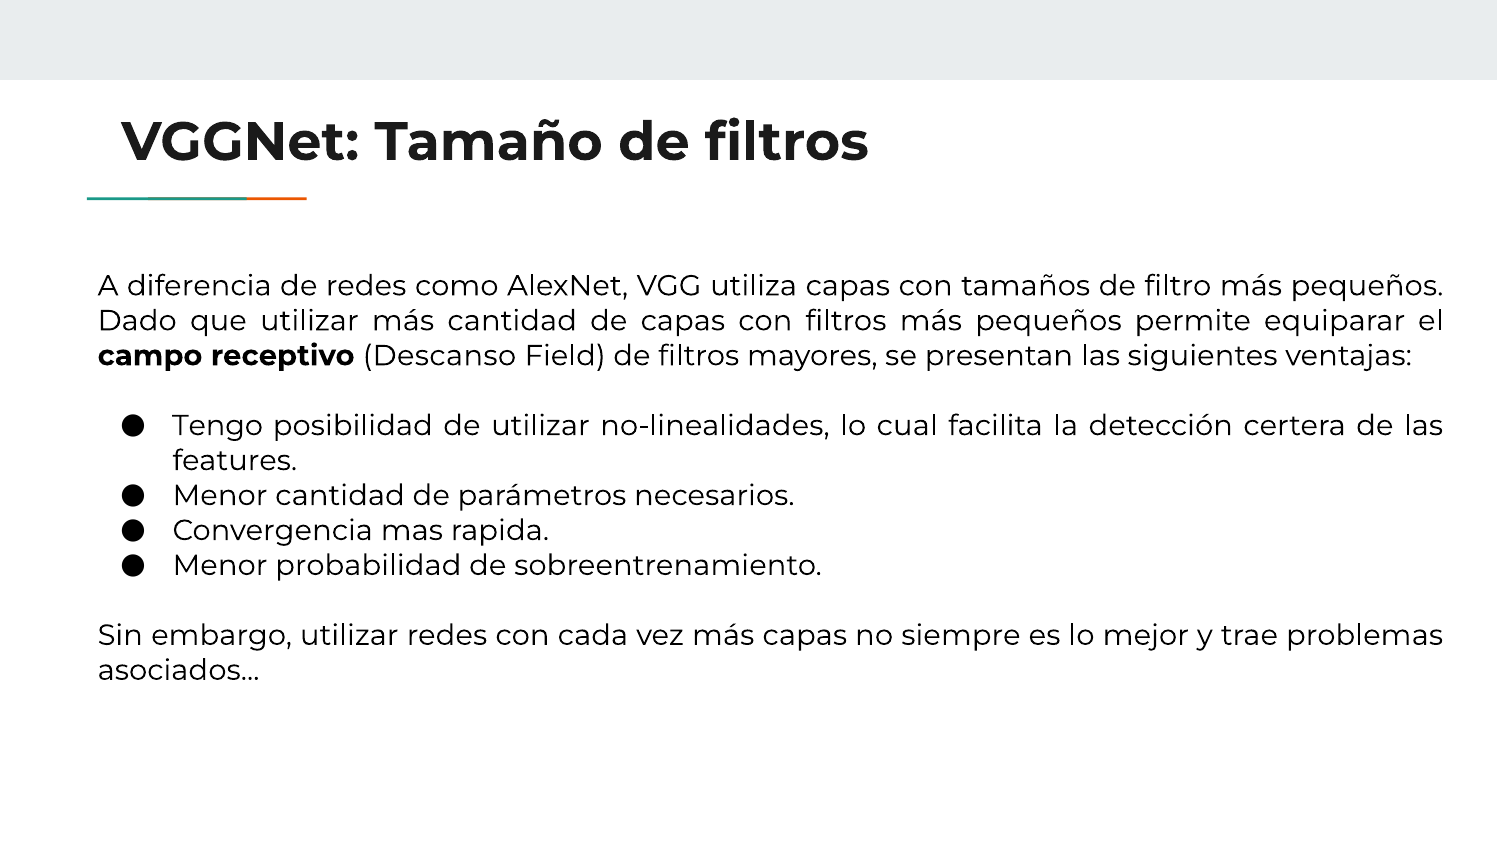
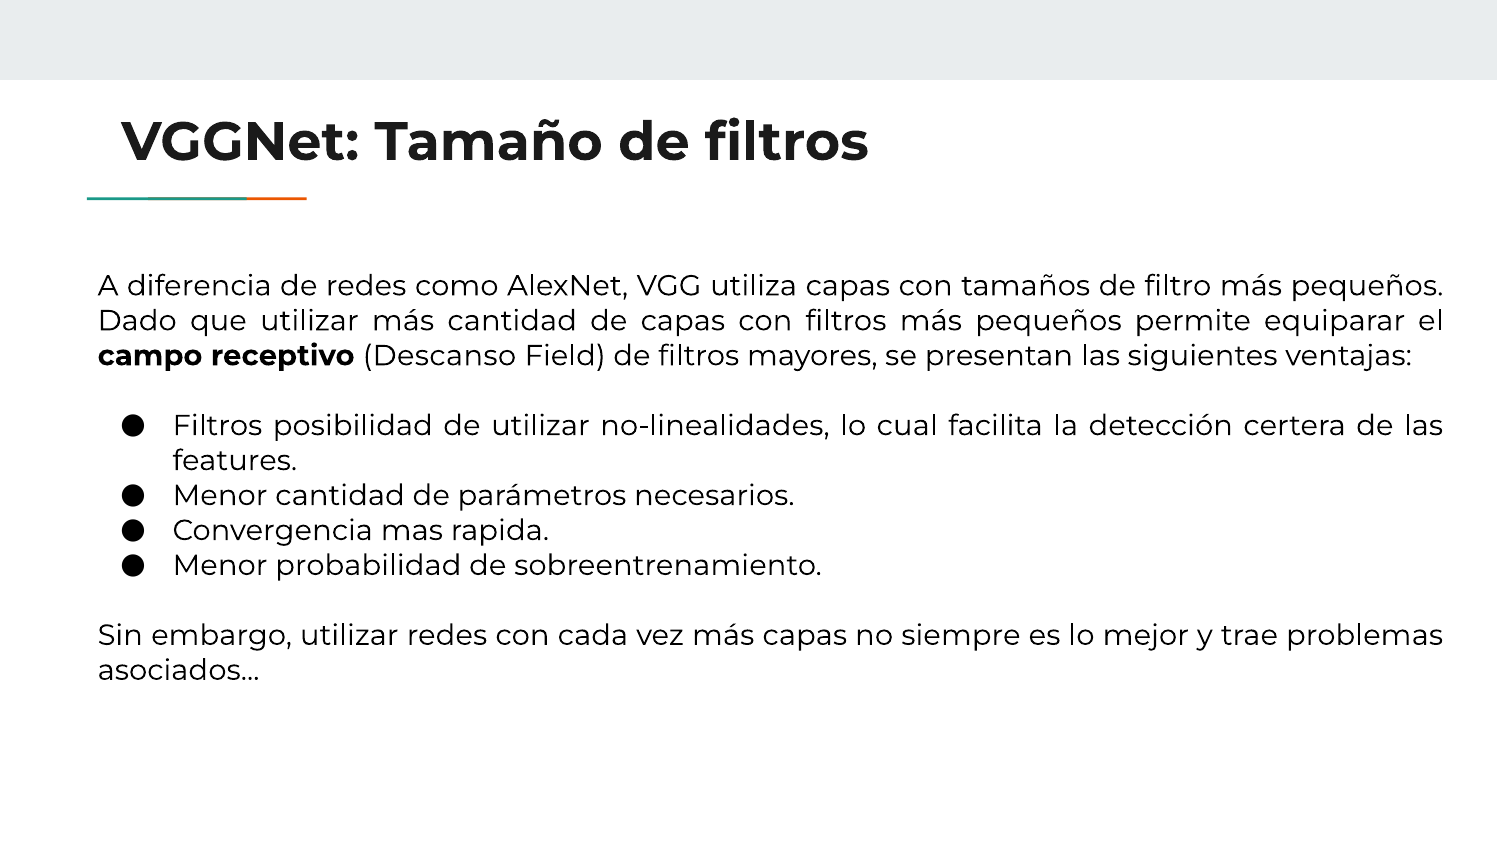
Tengo at (217, 426): Tengo -> Filtros
